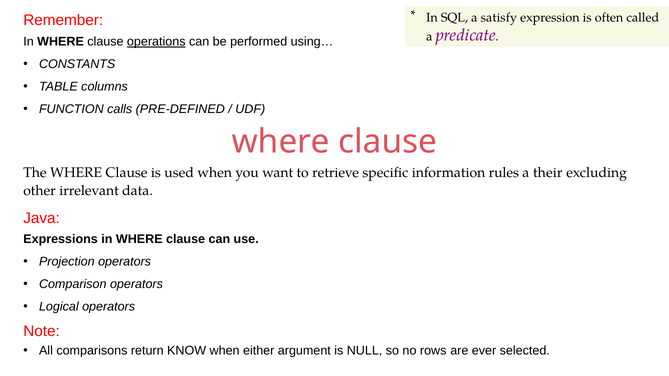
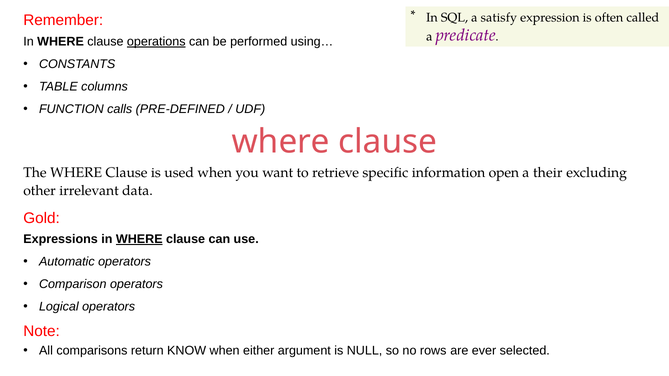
rules: rules -> open
Java: Java -> Gold
WHERE at (139, 239) underline: none -> present
Projection: Projection -> Automatic
